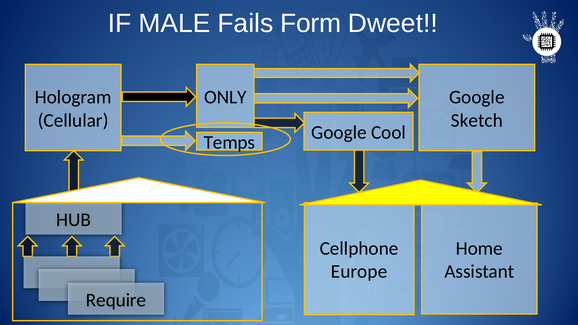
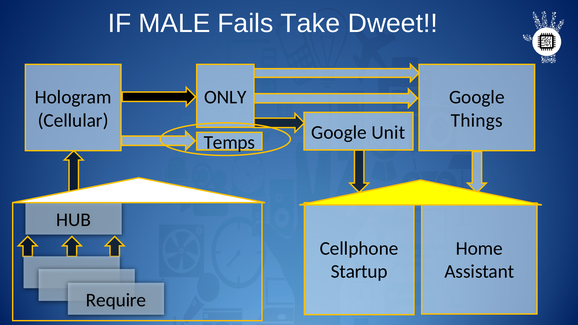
Form: Form -> Take
Sketch: Sketch -> Things
Cool: Cool -> Unit
Europe: Europe -> Startup
